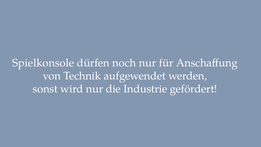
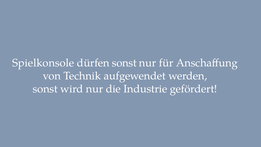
dürfen noch: noch -> sonst
